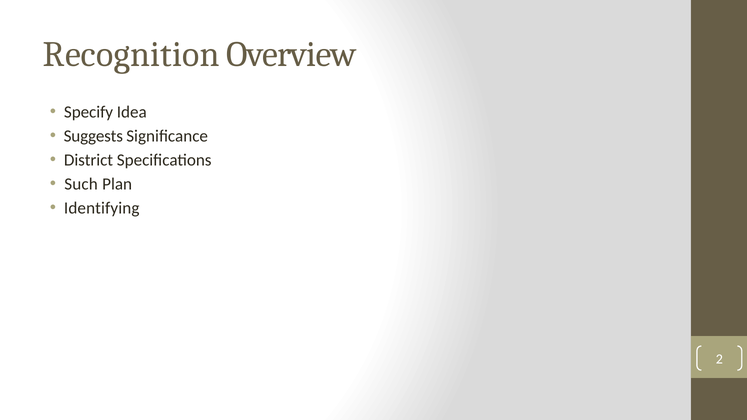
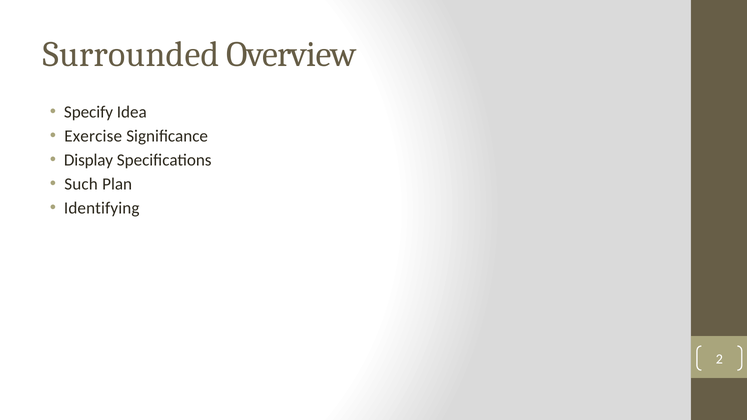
Recognition: Recognition -> Surrounded
Suggests: Suggests -> Exercise
District: District -> Display
